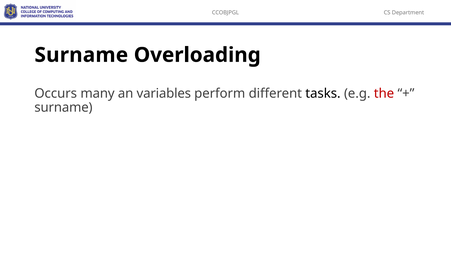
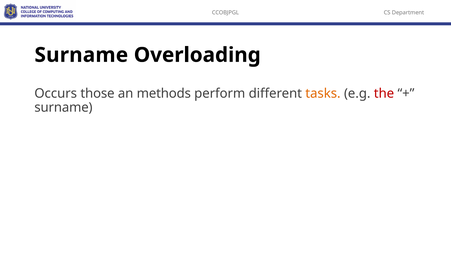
many: many -> those
variables: variables -> methods
tasks colour: black -> orange
